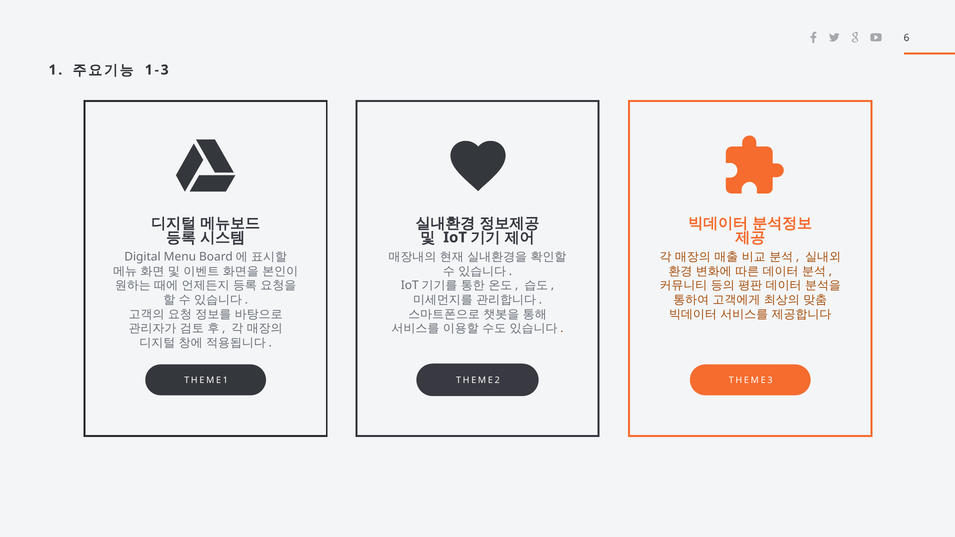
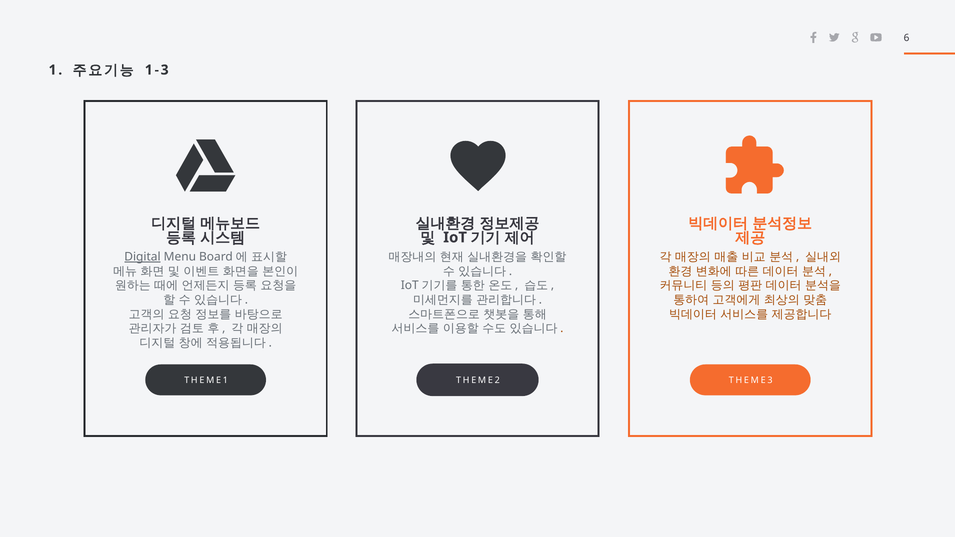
Digital underline: none -> present
